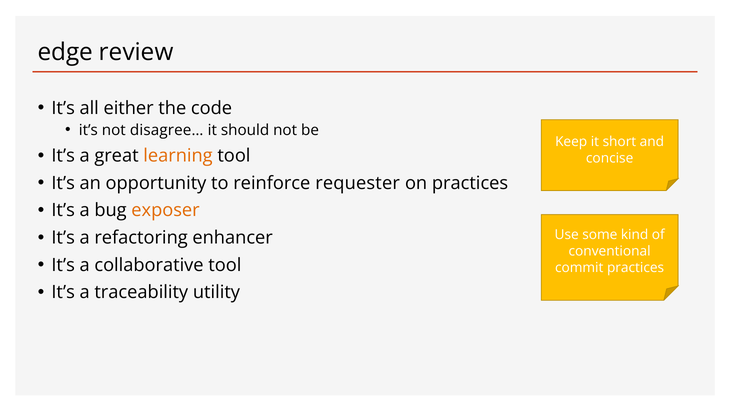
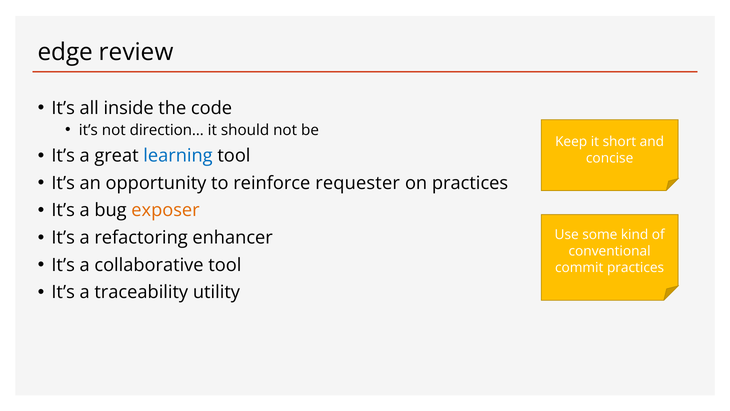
either: either -> inside
disagree…: disagree… -> direction…
learning colour: orange -> blue
